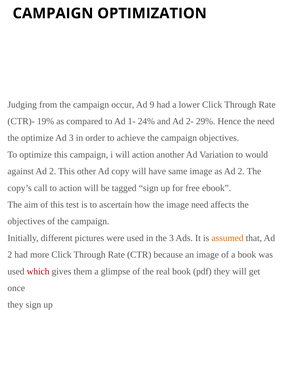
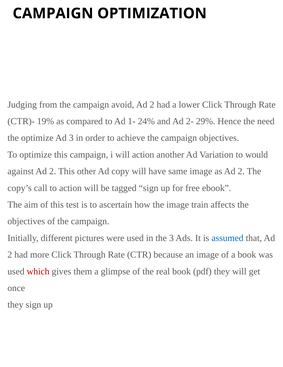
occur: occur -> avoid
9 at (152, 104): 9 -> 2
image need: need -> train
assumed colour: orange -> blue
